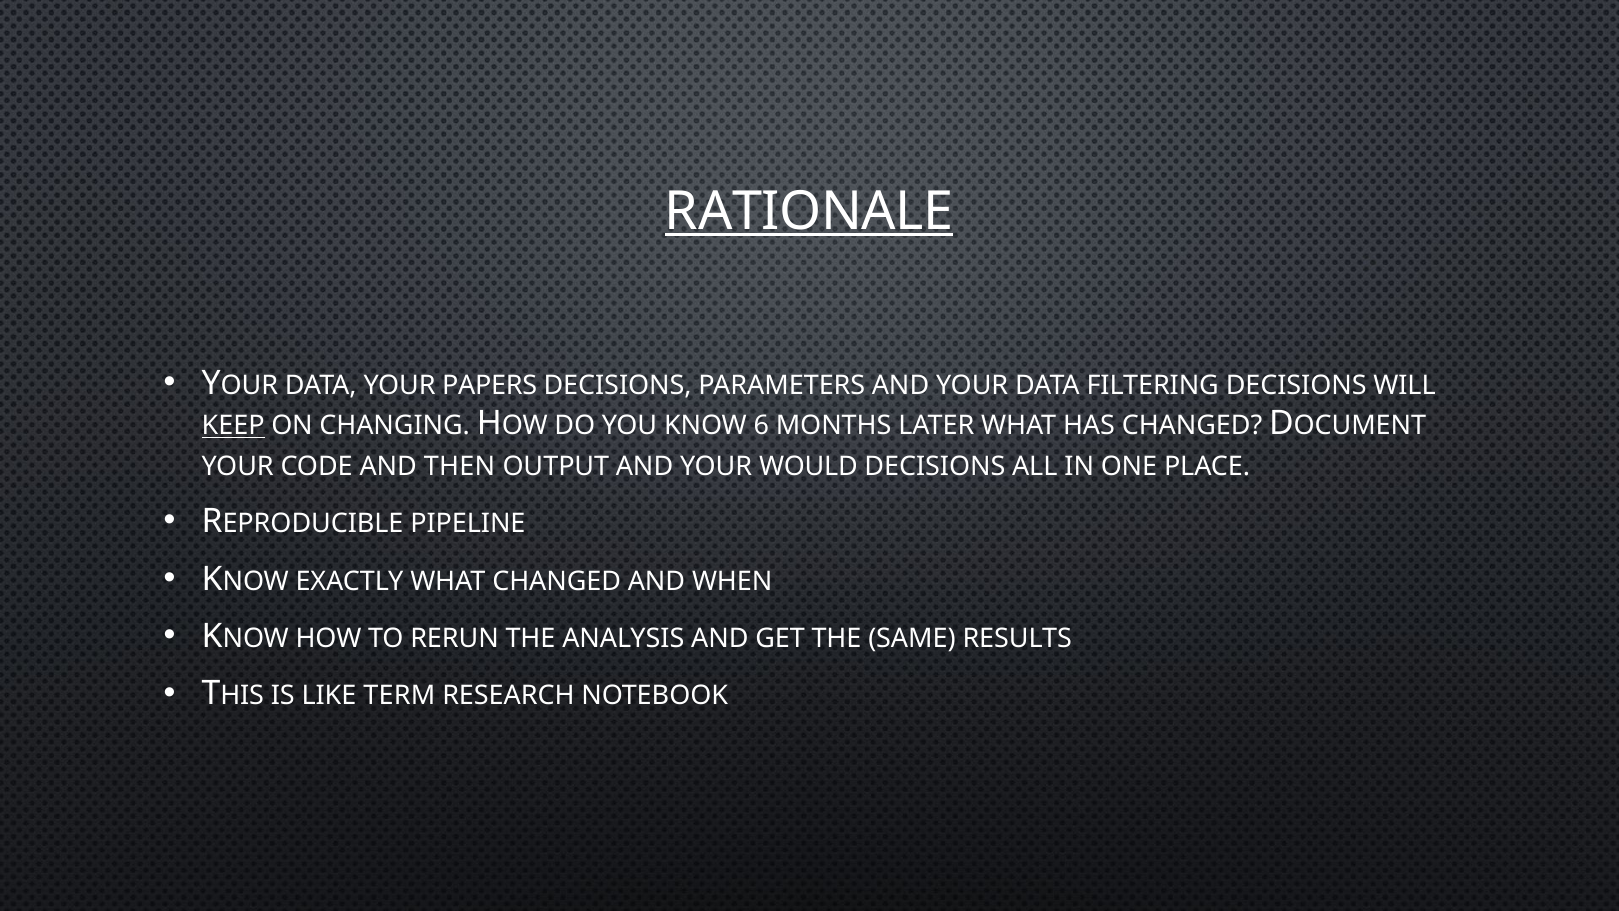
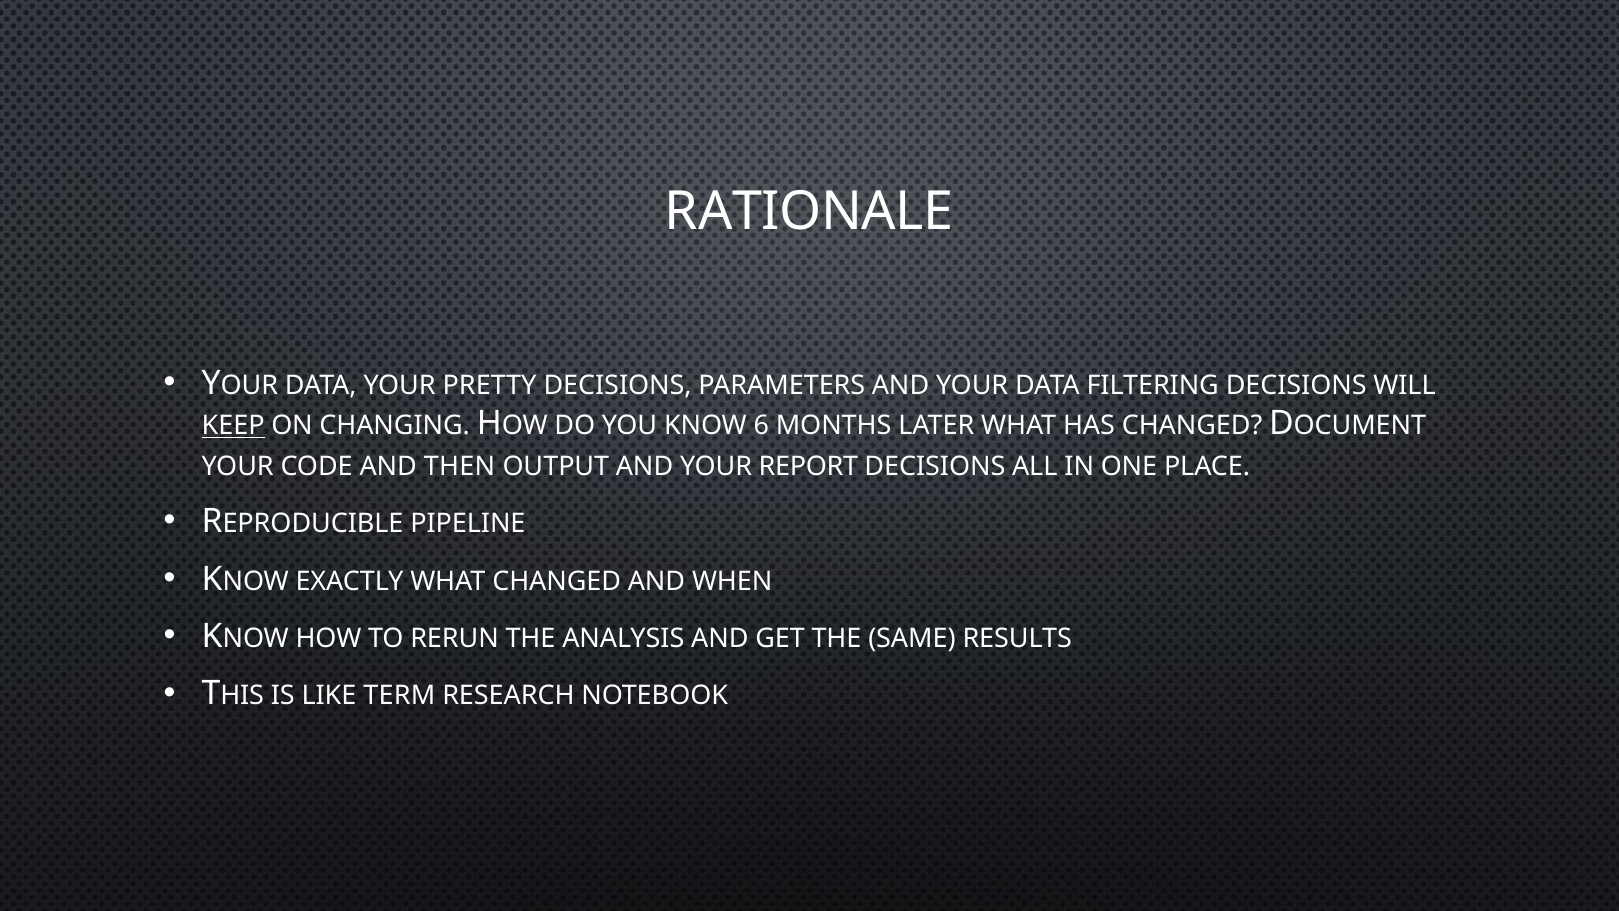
RATIONALE underline: present -> none
PAPERS: PAPERS -> PRETTY
WOULD: WOULD -> REPORT
